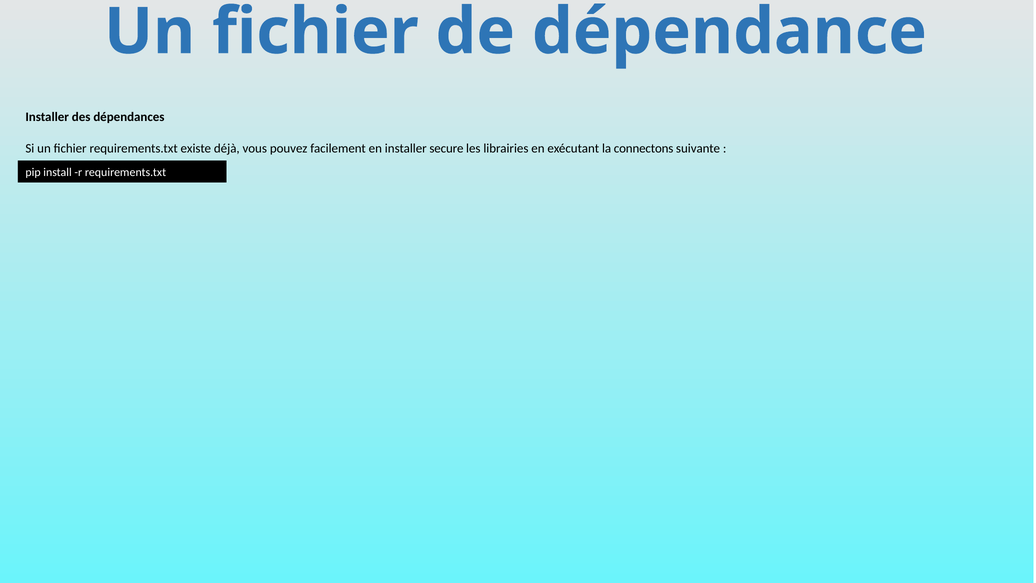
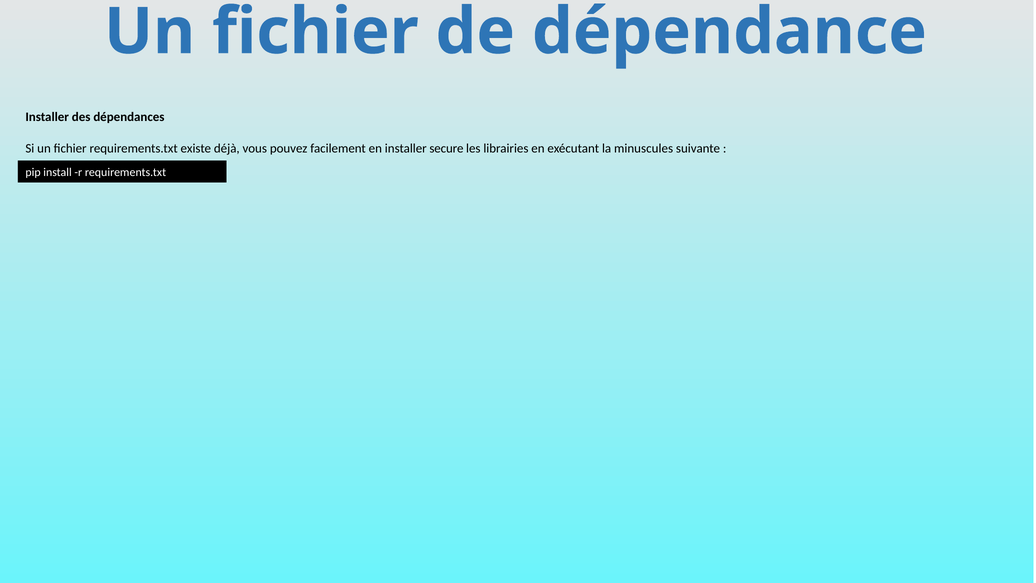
connectons: connectons -> minuscules
